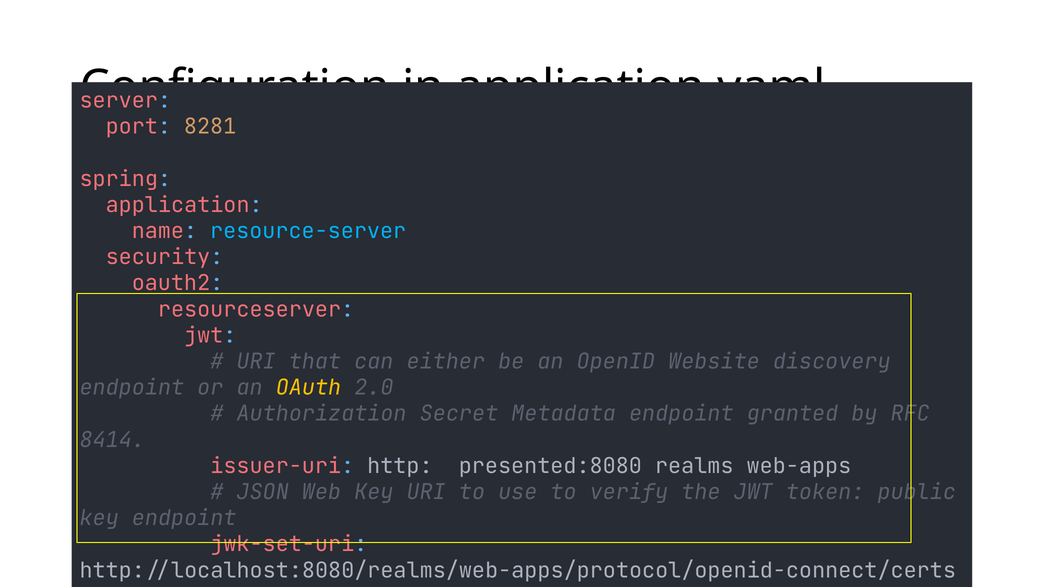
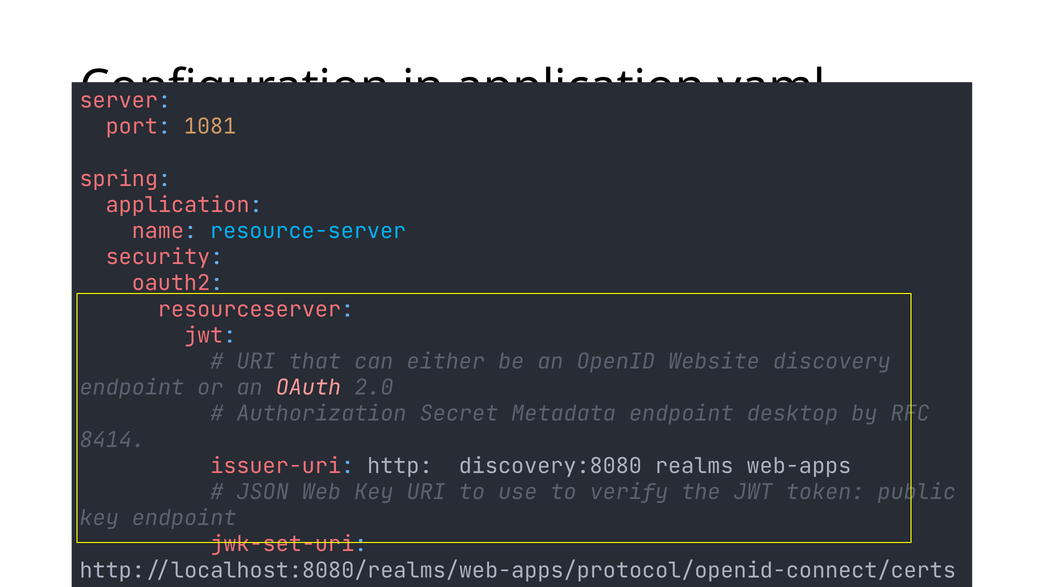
8281: 8281 -> 1081
OAuth colour: yellow -> pink
granted: granted -> desktop
http://presented:8080/realms/web-apps: http://presented:8080/realms/web-apps -> http://discovery:8080/realms/web-apps
